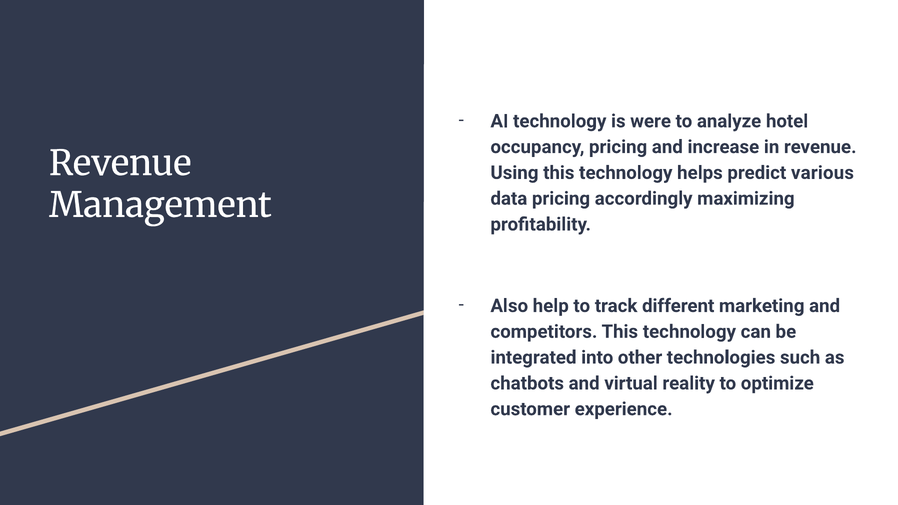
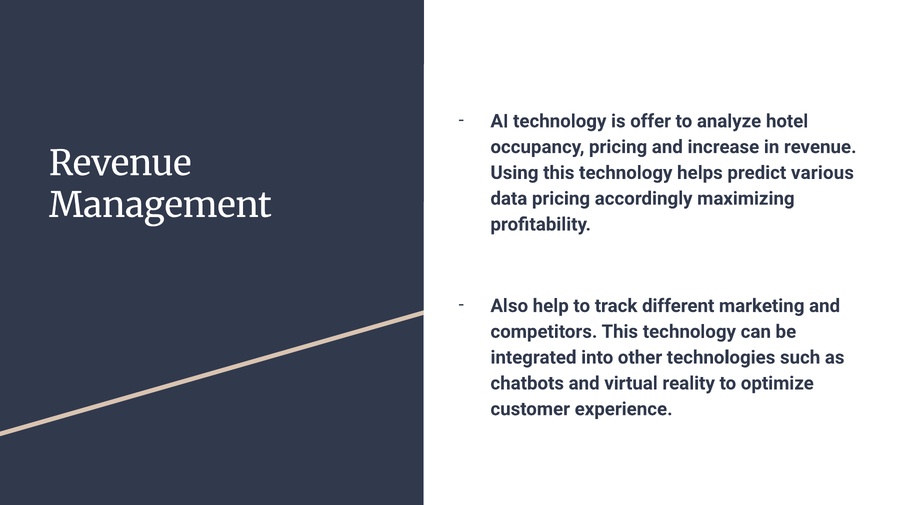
were: were -> offer
